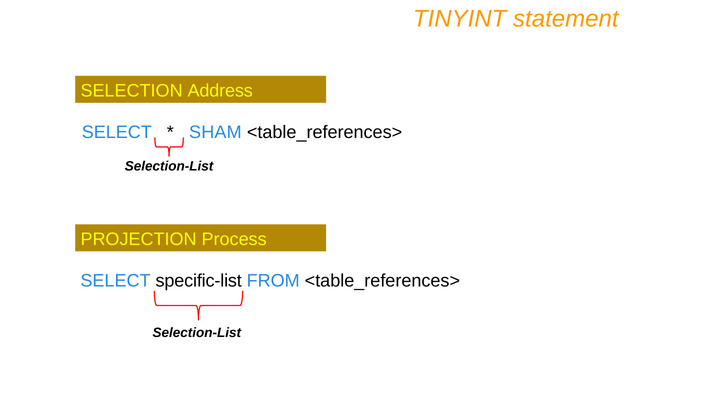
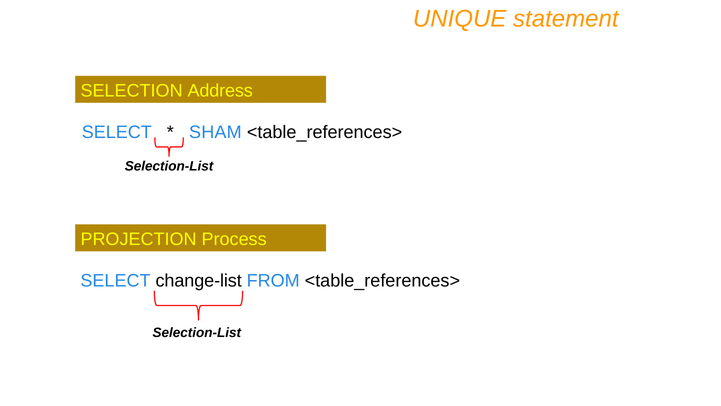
TINYINT: TINYINT -> UNIQUE
specific-list: specific-list -> change-list
